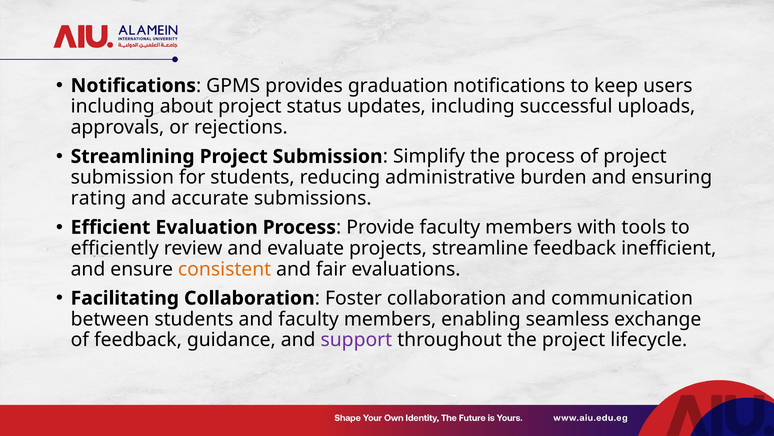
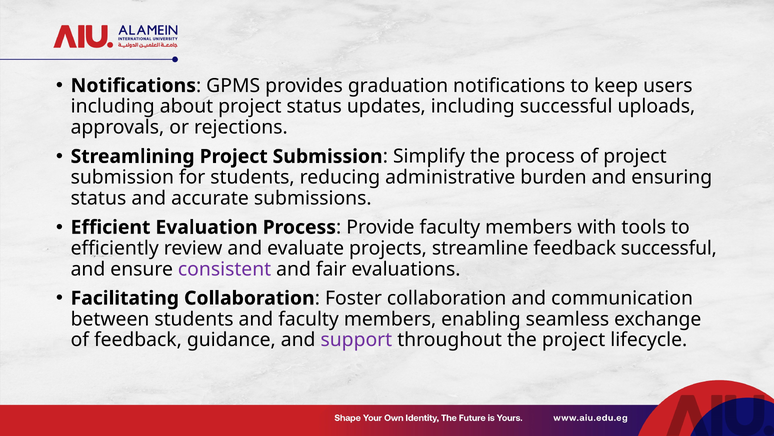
rating at (98, 198): rating -> status
feedback inefficient: inefficient -> successful
consistent colour: orange -> purple
